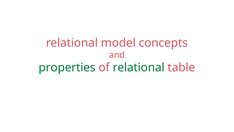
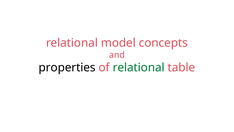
properties colour: green -> black
